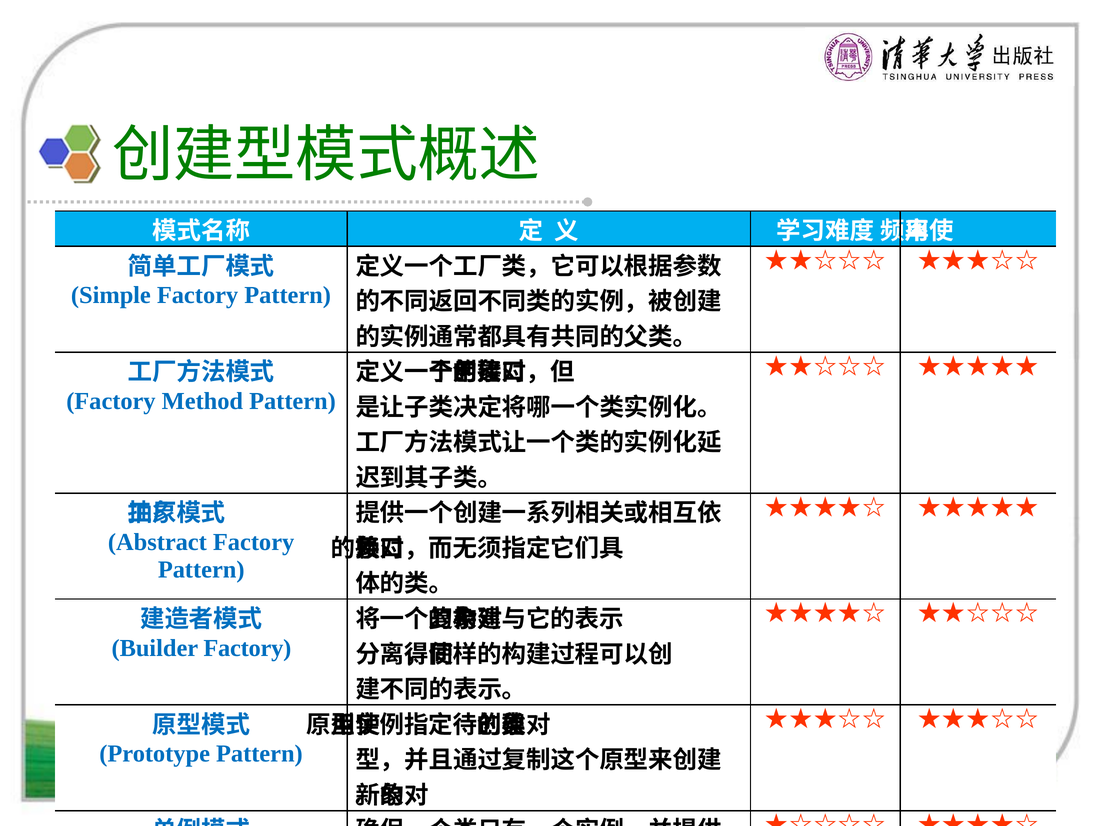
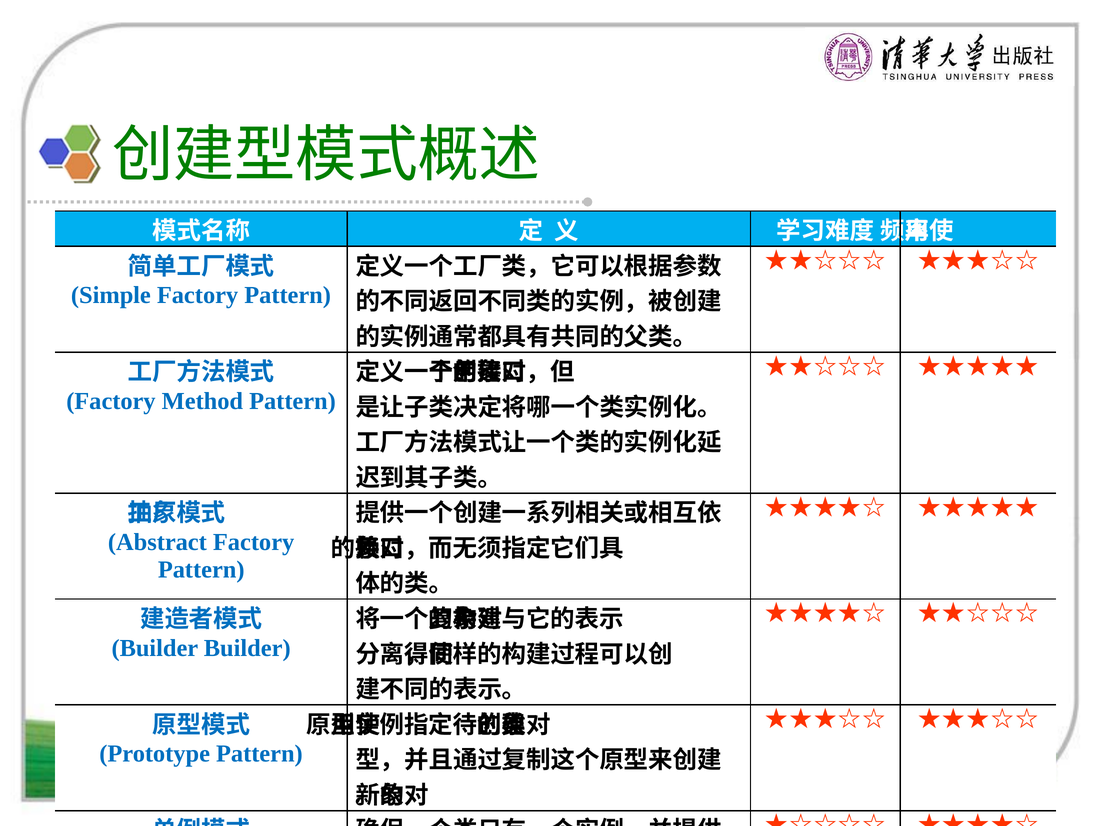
Builder Factory: Factory -> Builder
